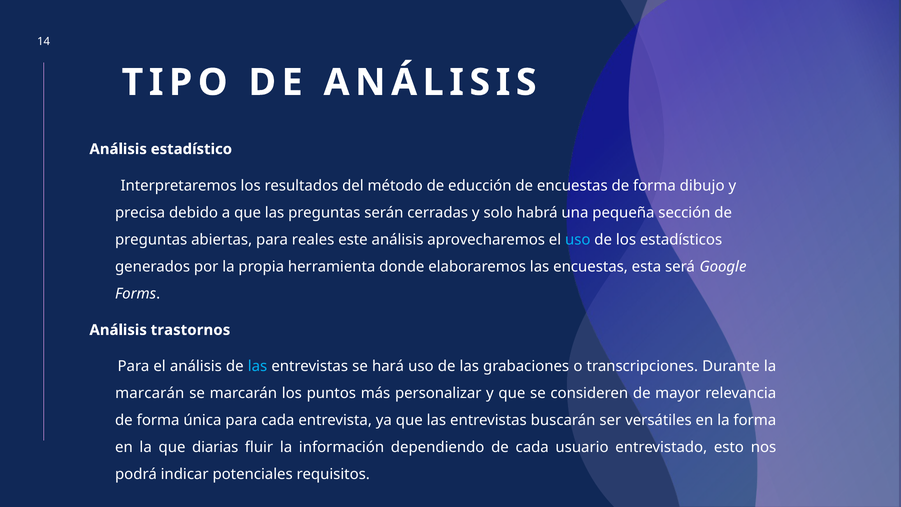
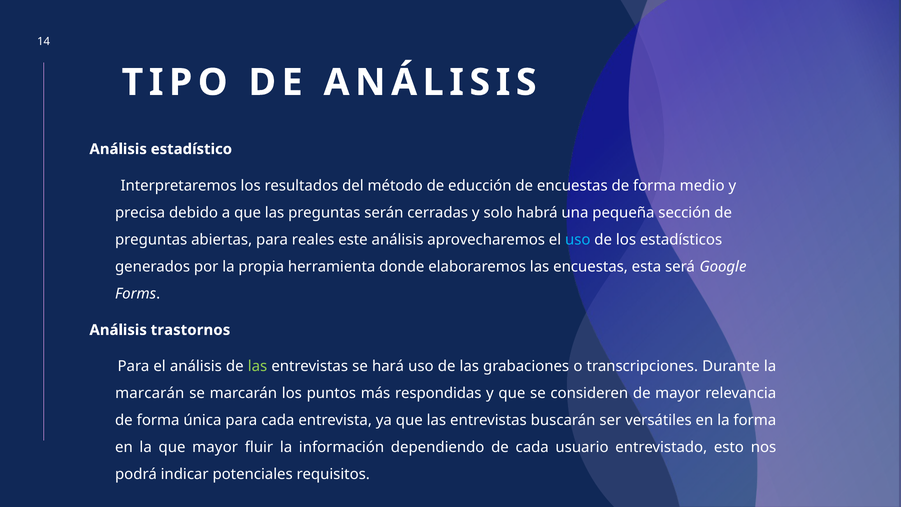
dibujo: dibujo -> medio
las at (258, 366) colour: light blue -> light green
personalizar: personalizar -> respondidas
que diarias: diarias -> mayor
